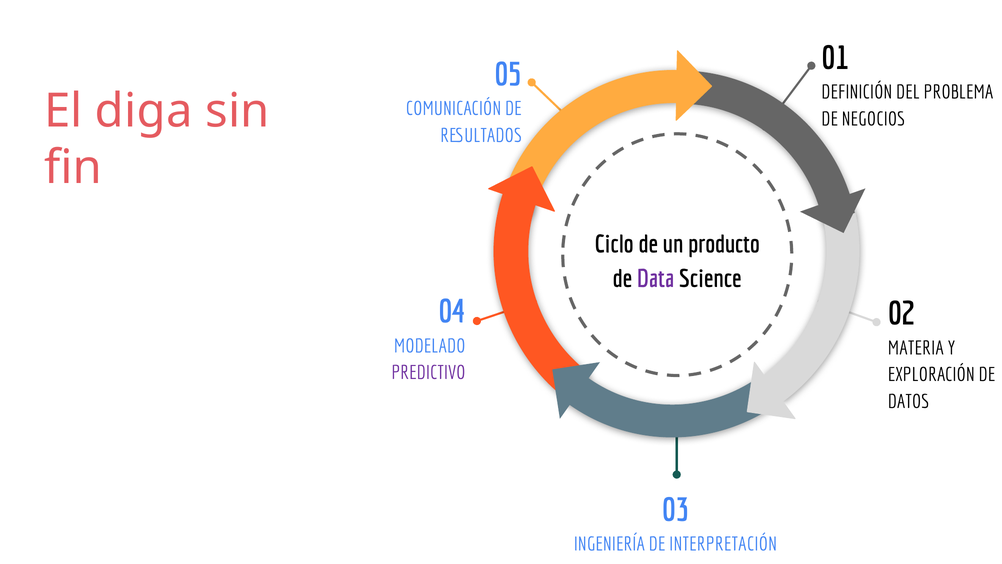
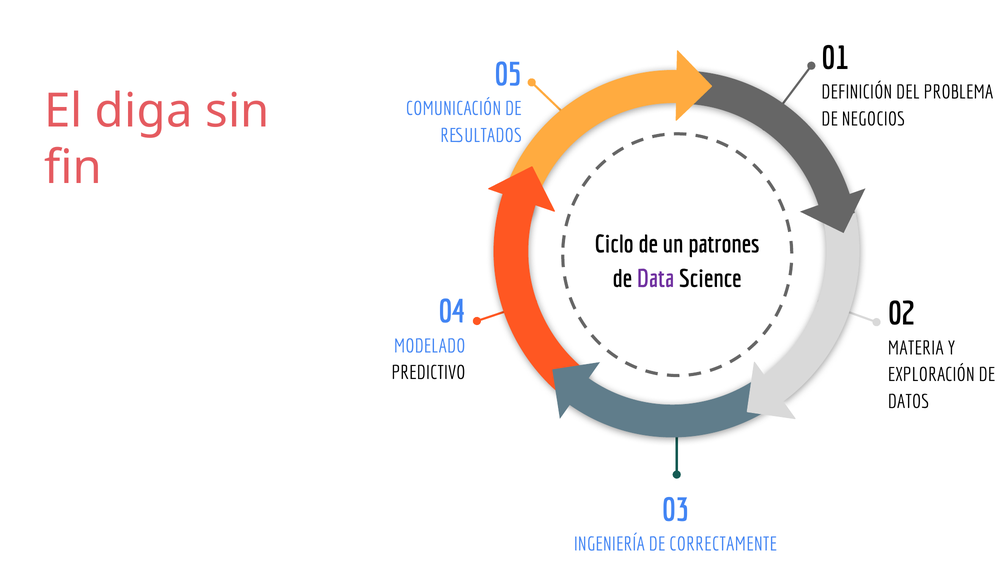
producto: producto -> patrones
PREDICTIVO colour: purple -> black
INTERPRETACIÓN: INTERPRETACIÓN -> CORRECTAMENTE
